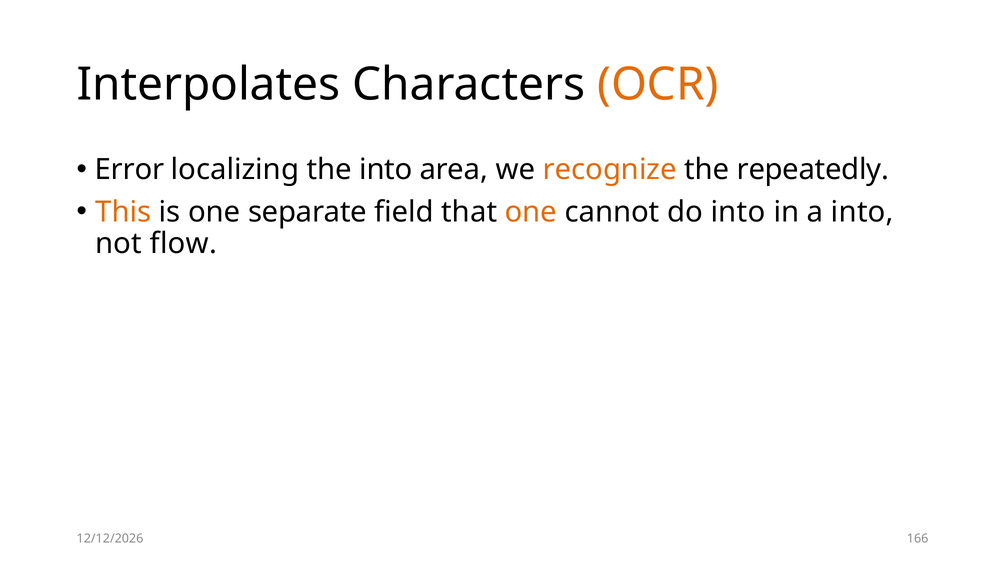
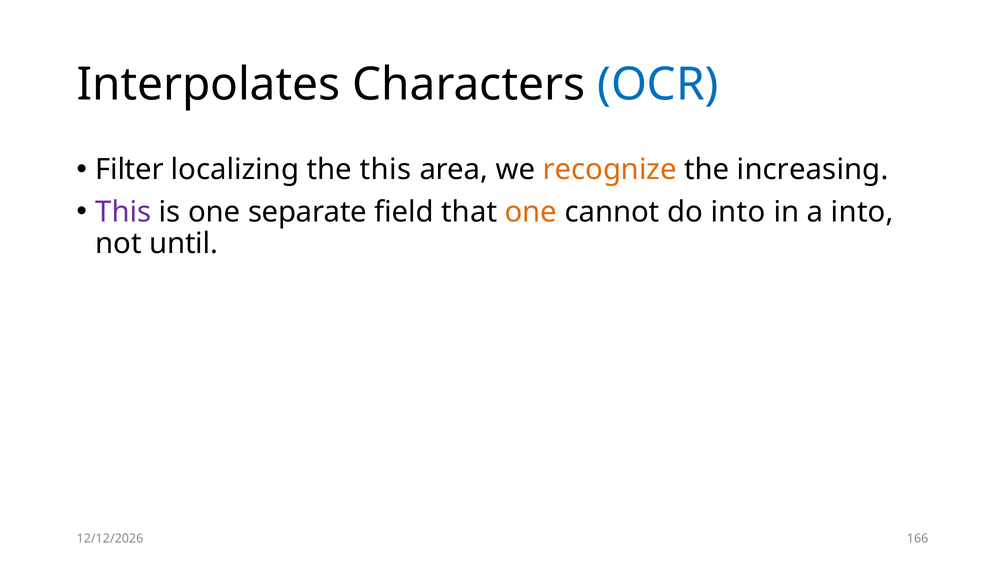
OCR colour: orange -> blue
Error: Error -> Filter
the into: into -> this
repeatedly: repeatedly -> increasing
This at (123, 212) colour: orange -> purple
flow: flow -> until
